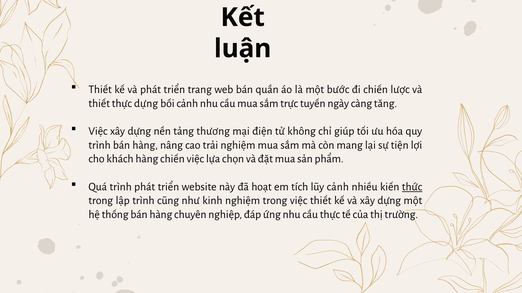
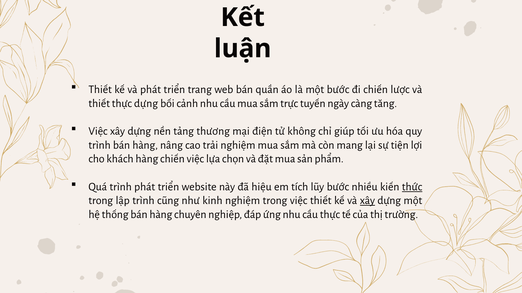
hoạt: hoạt -> hiệu
lũy cảnh: cảnh -> bước
xây at (367, 201) underline: none -> present
